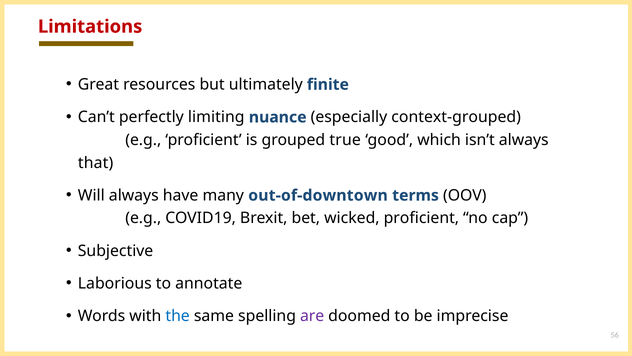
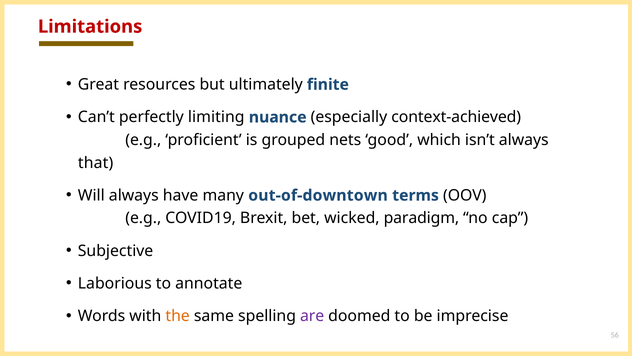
context-grouped: context-grouped -> context-achieved
true: true -> nets
wicked proficient: proficient -> paradigm
the colour: blue -> orange
